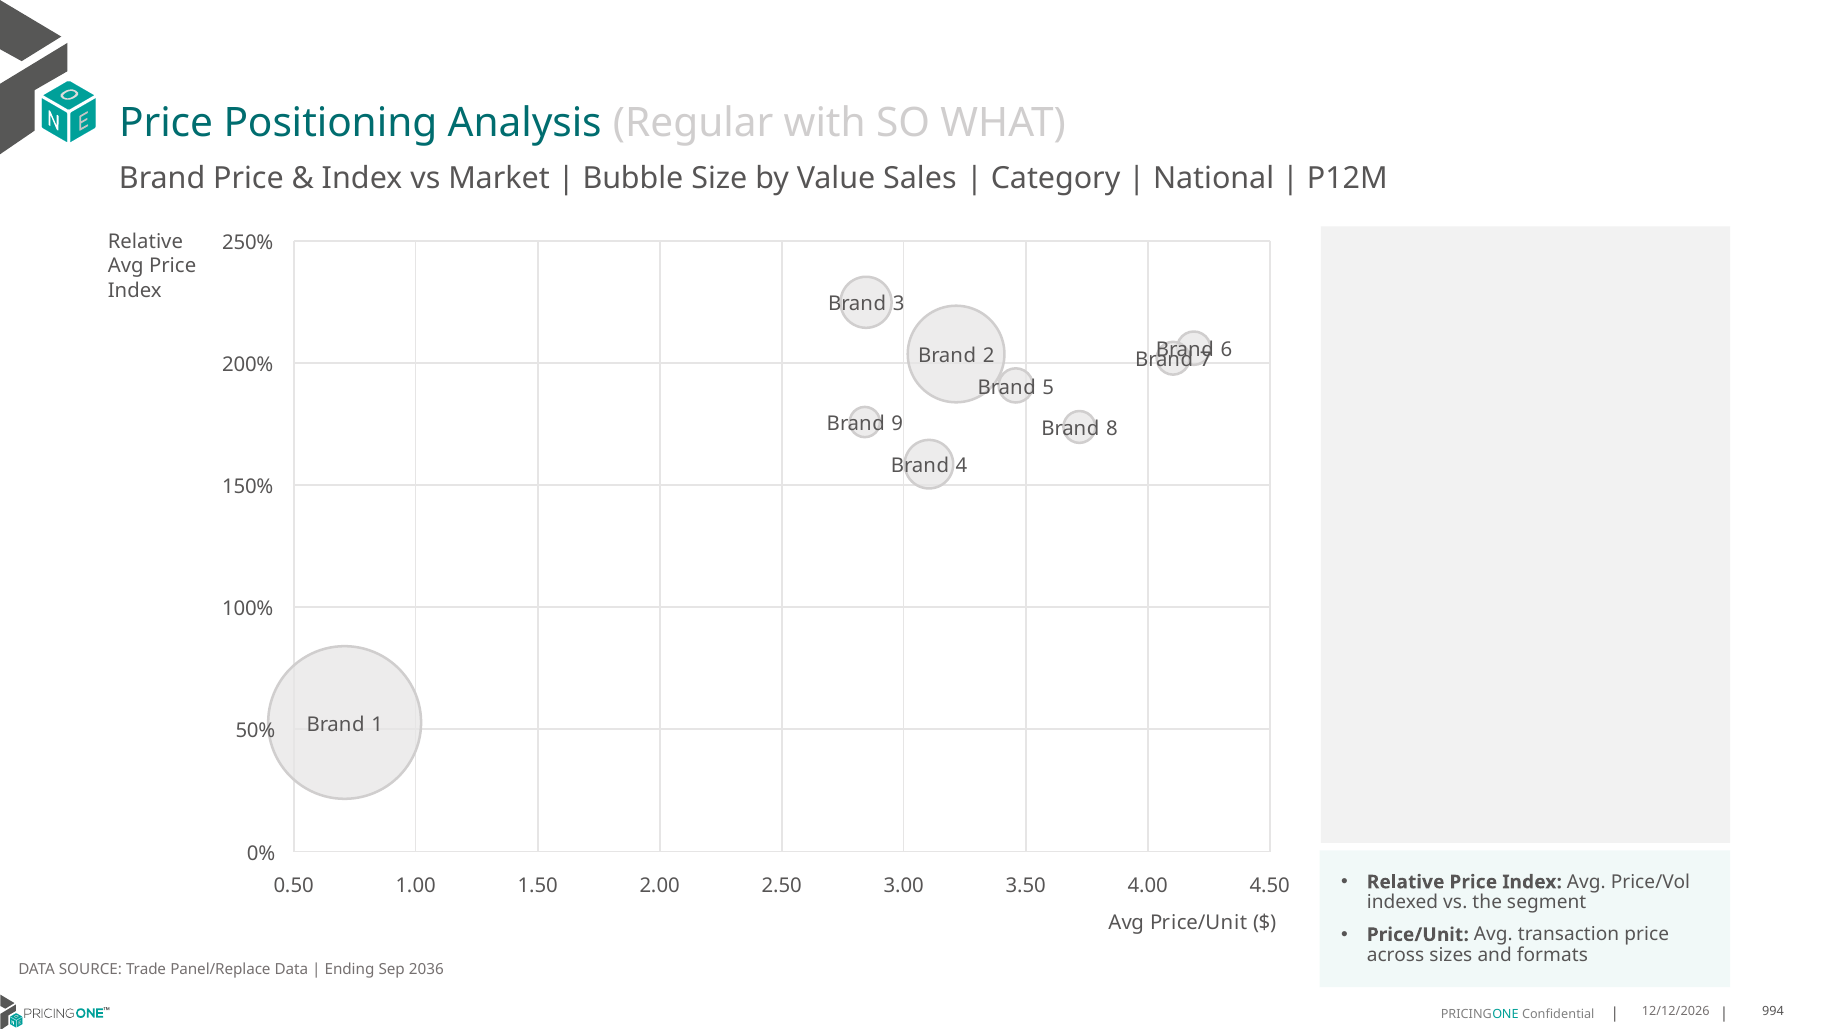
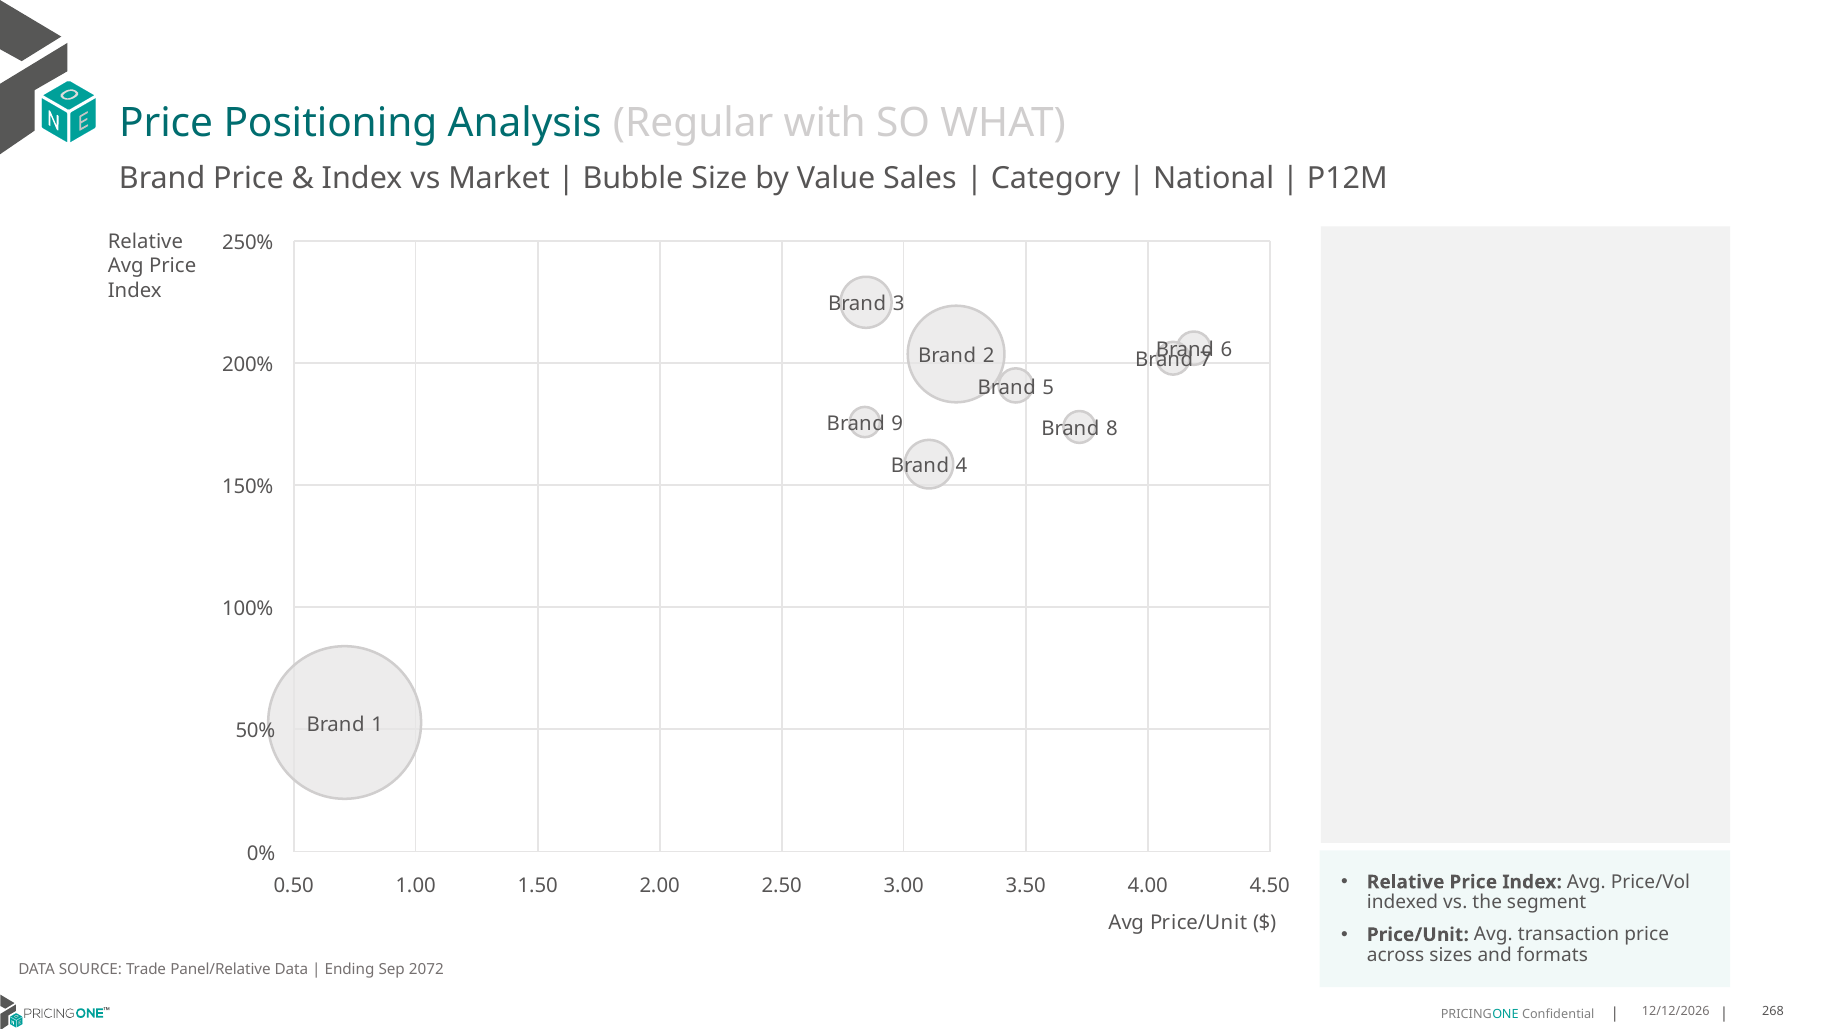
Panel/Replace: Panel/Replace -> Panel/Relative
2036: 2036 -> 2072
994: 994 -> 268
